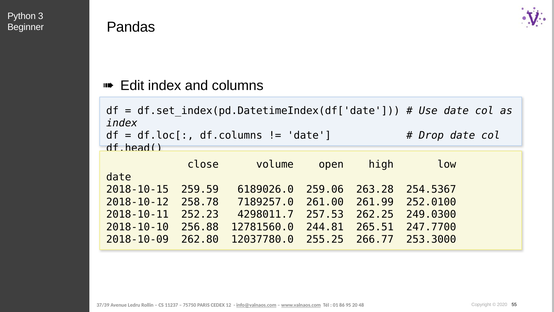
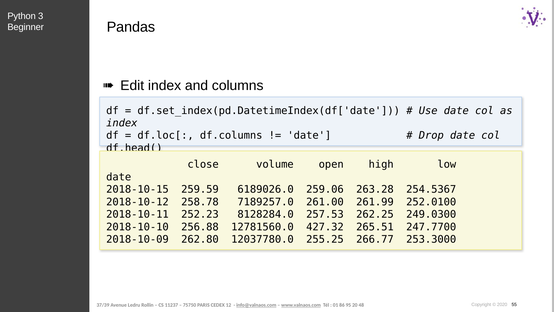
4298011.7: 4298011.7 -> 8128284.0
244.81: 244.81 -> 427.32
